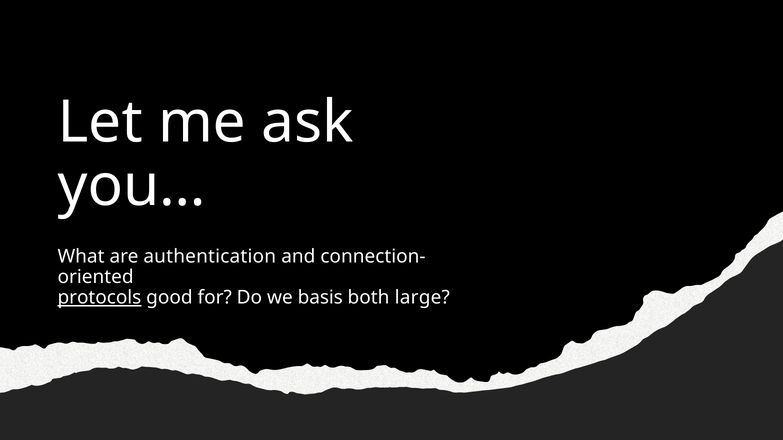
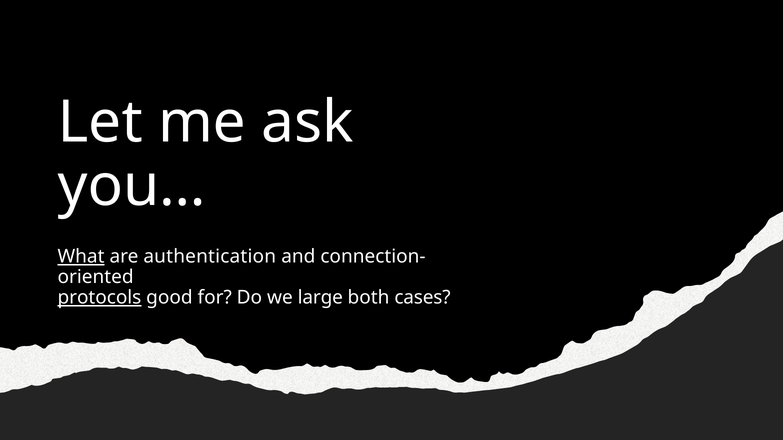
What underline: none -> present
basis: basis -> large
large: large -> cases
